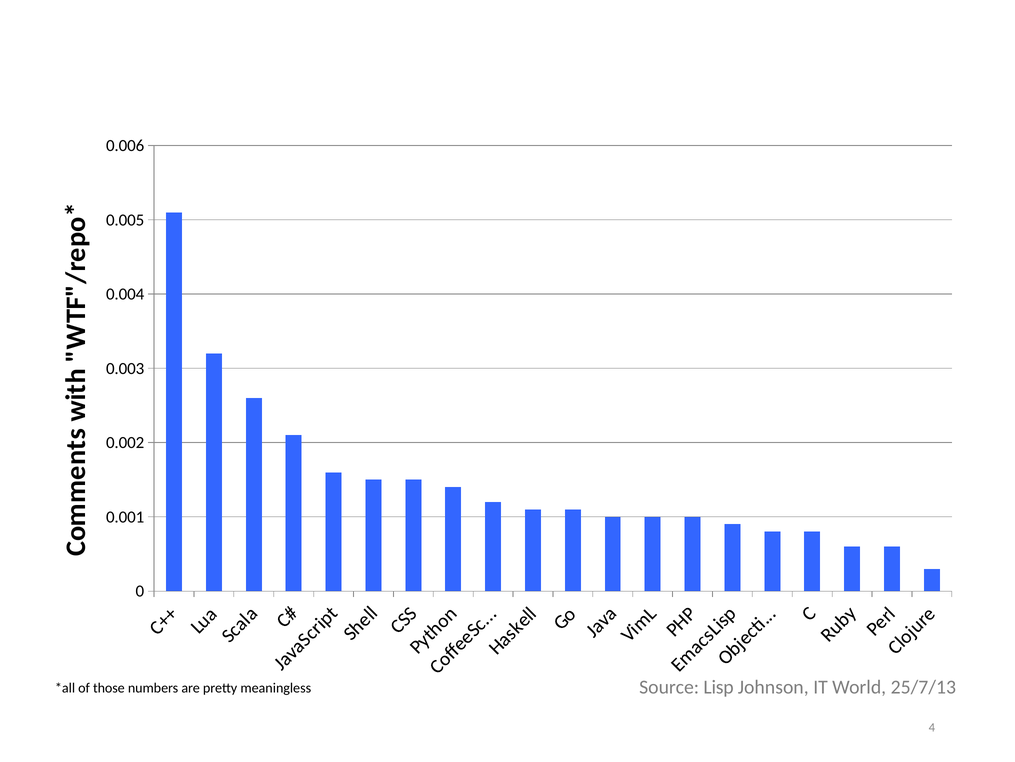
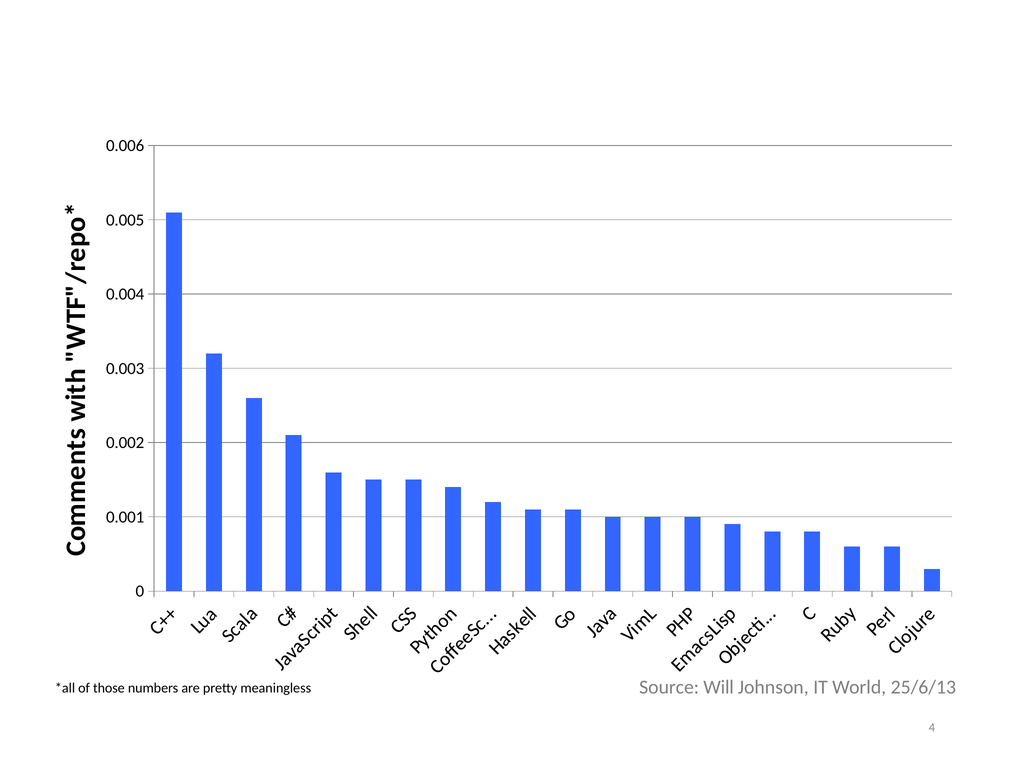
Lisp: Lisp -> Will
25/7/13: 25/7/13 -> 25/6/13
